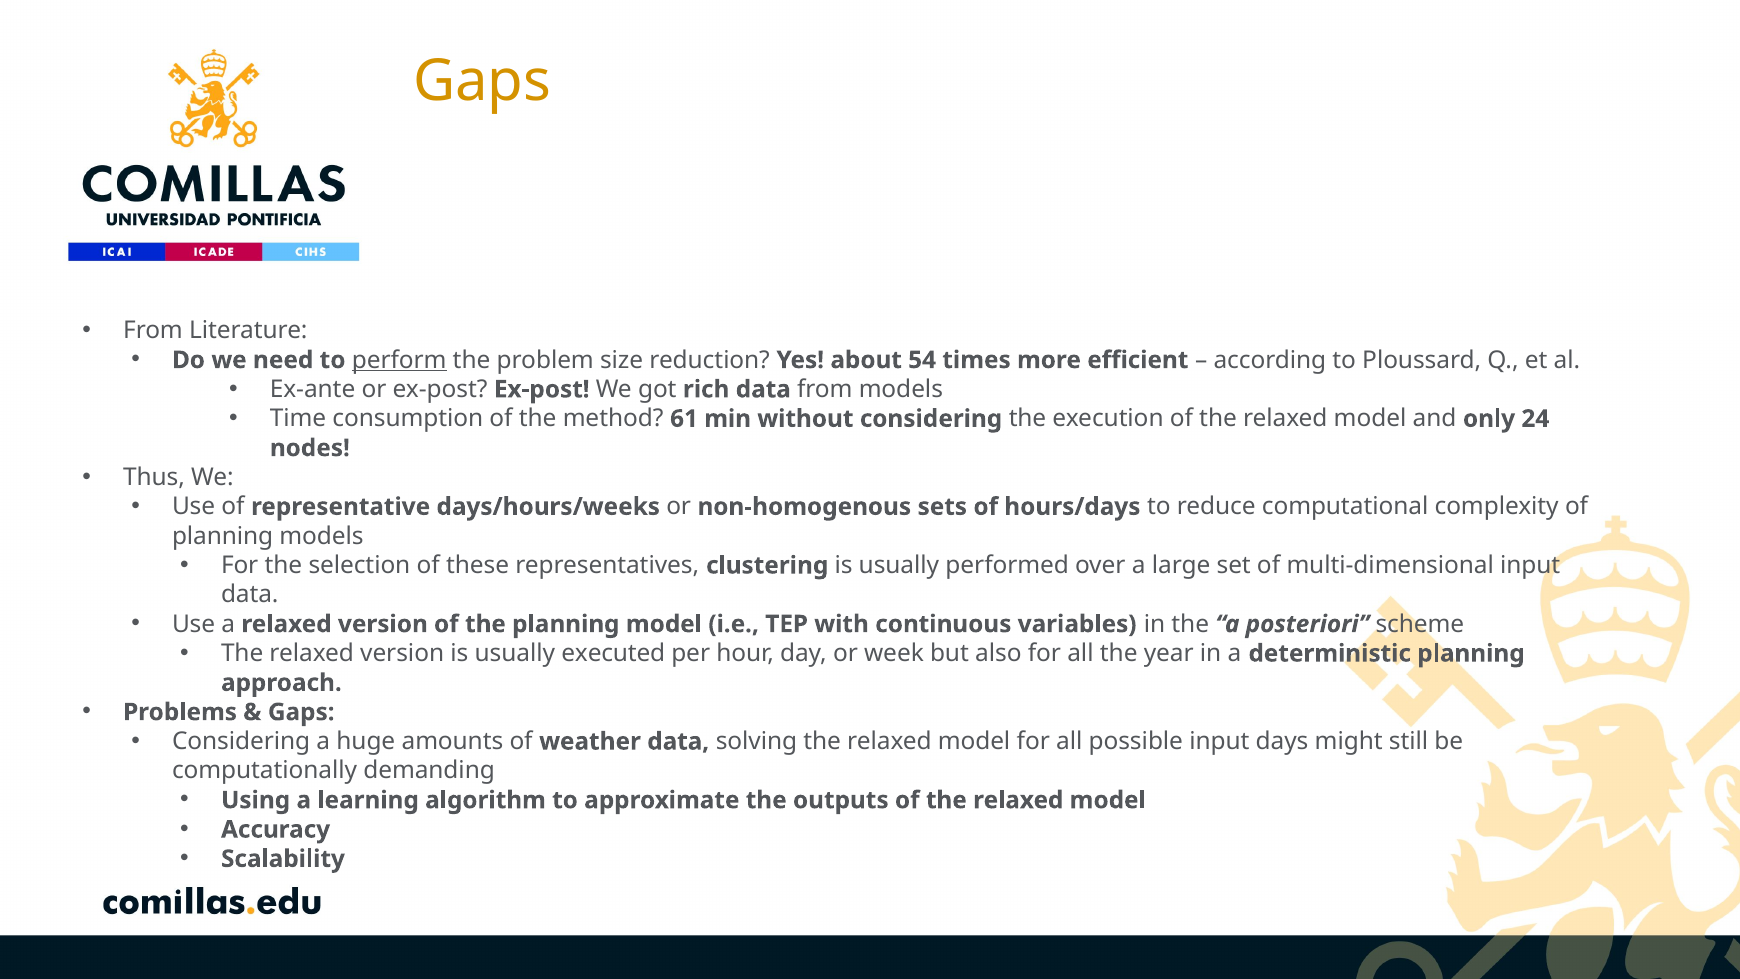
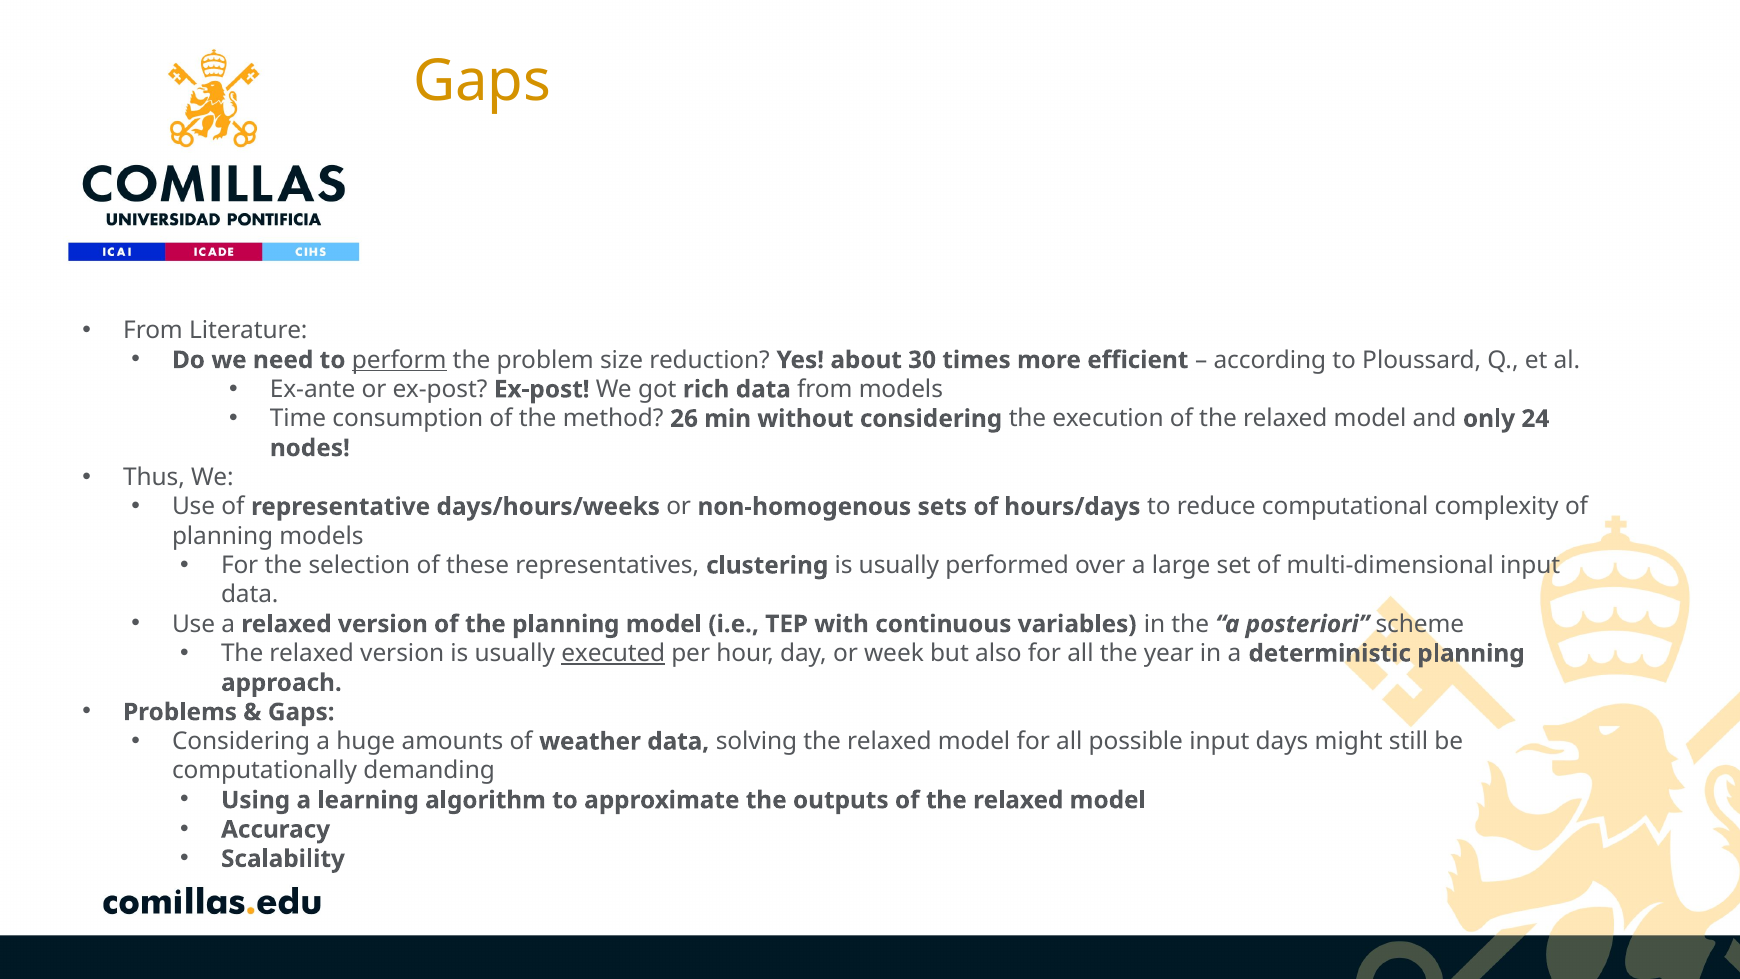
54: 54 -> 30
61: 61 -> 26
executed underline: none -> present
